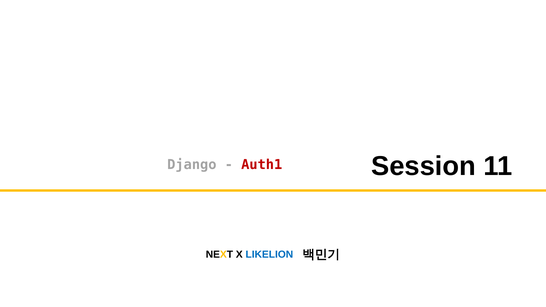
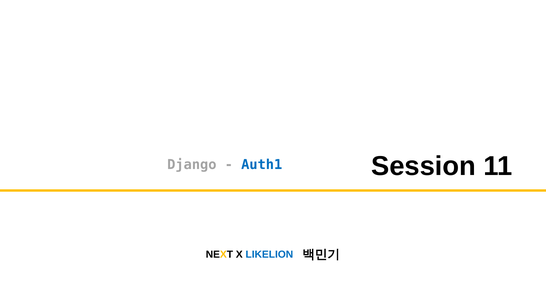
Auth1 colour: red -> blue
